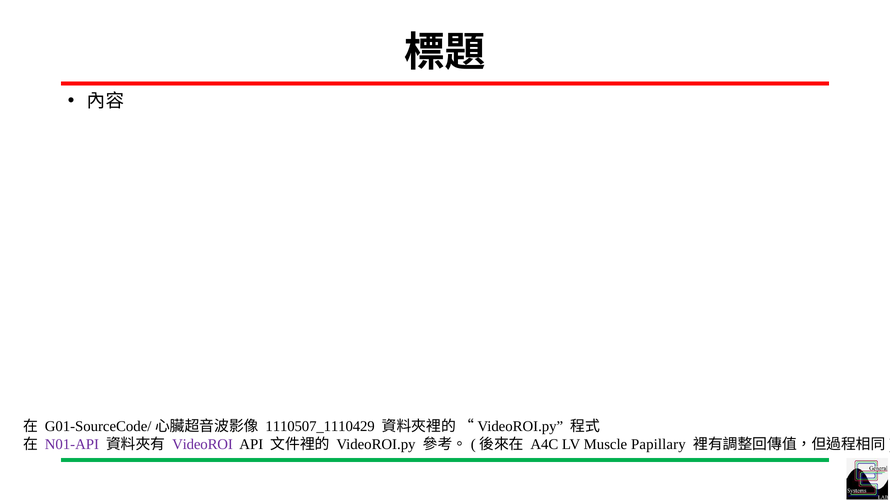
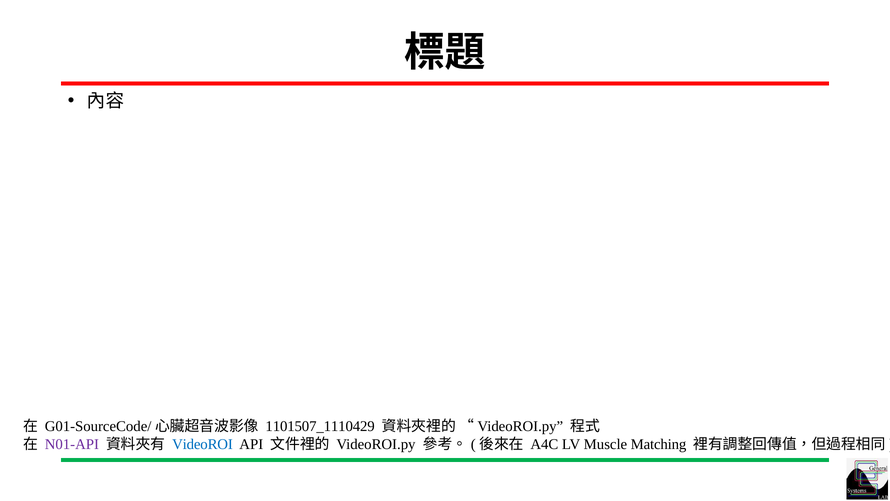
1110507_1110429: 1110507_1110429 -> 1101507_1110429
VideoROI colour: purple -> blue
Papillary: Papillary -> Matching
